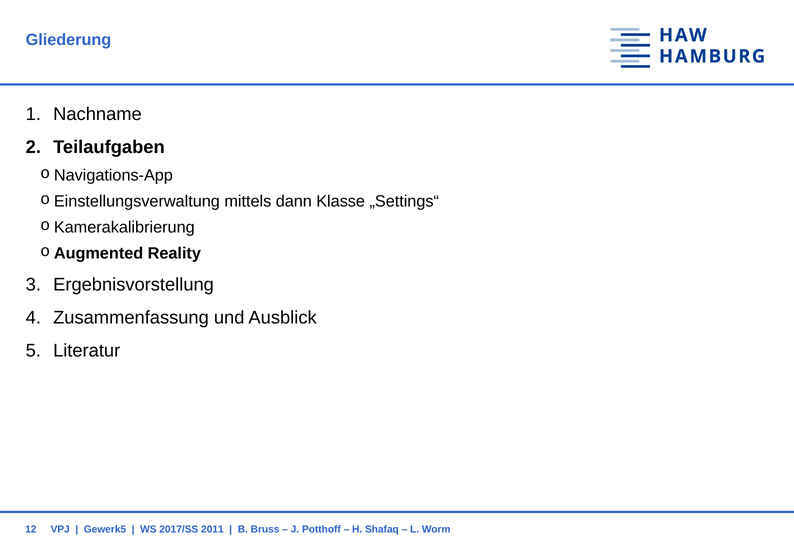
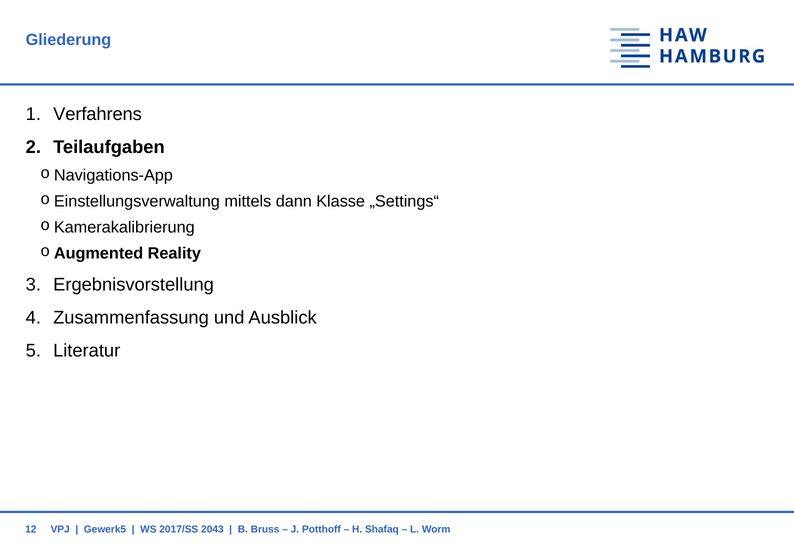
Nachname: Nachname -> Verfahrens
2011: 2011 -> 2043
